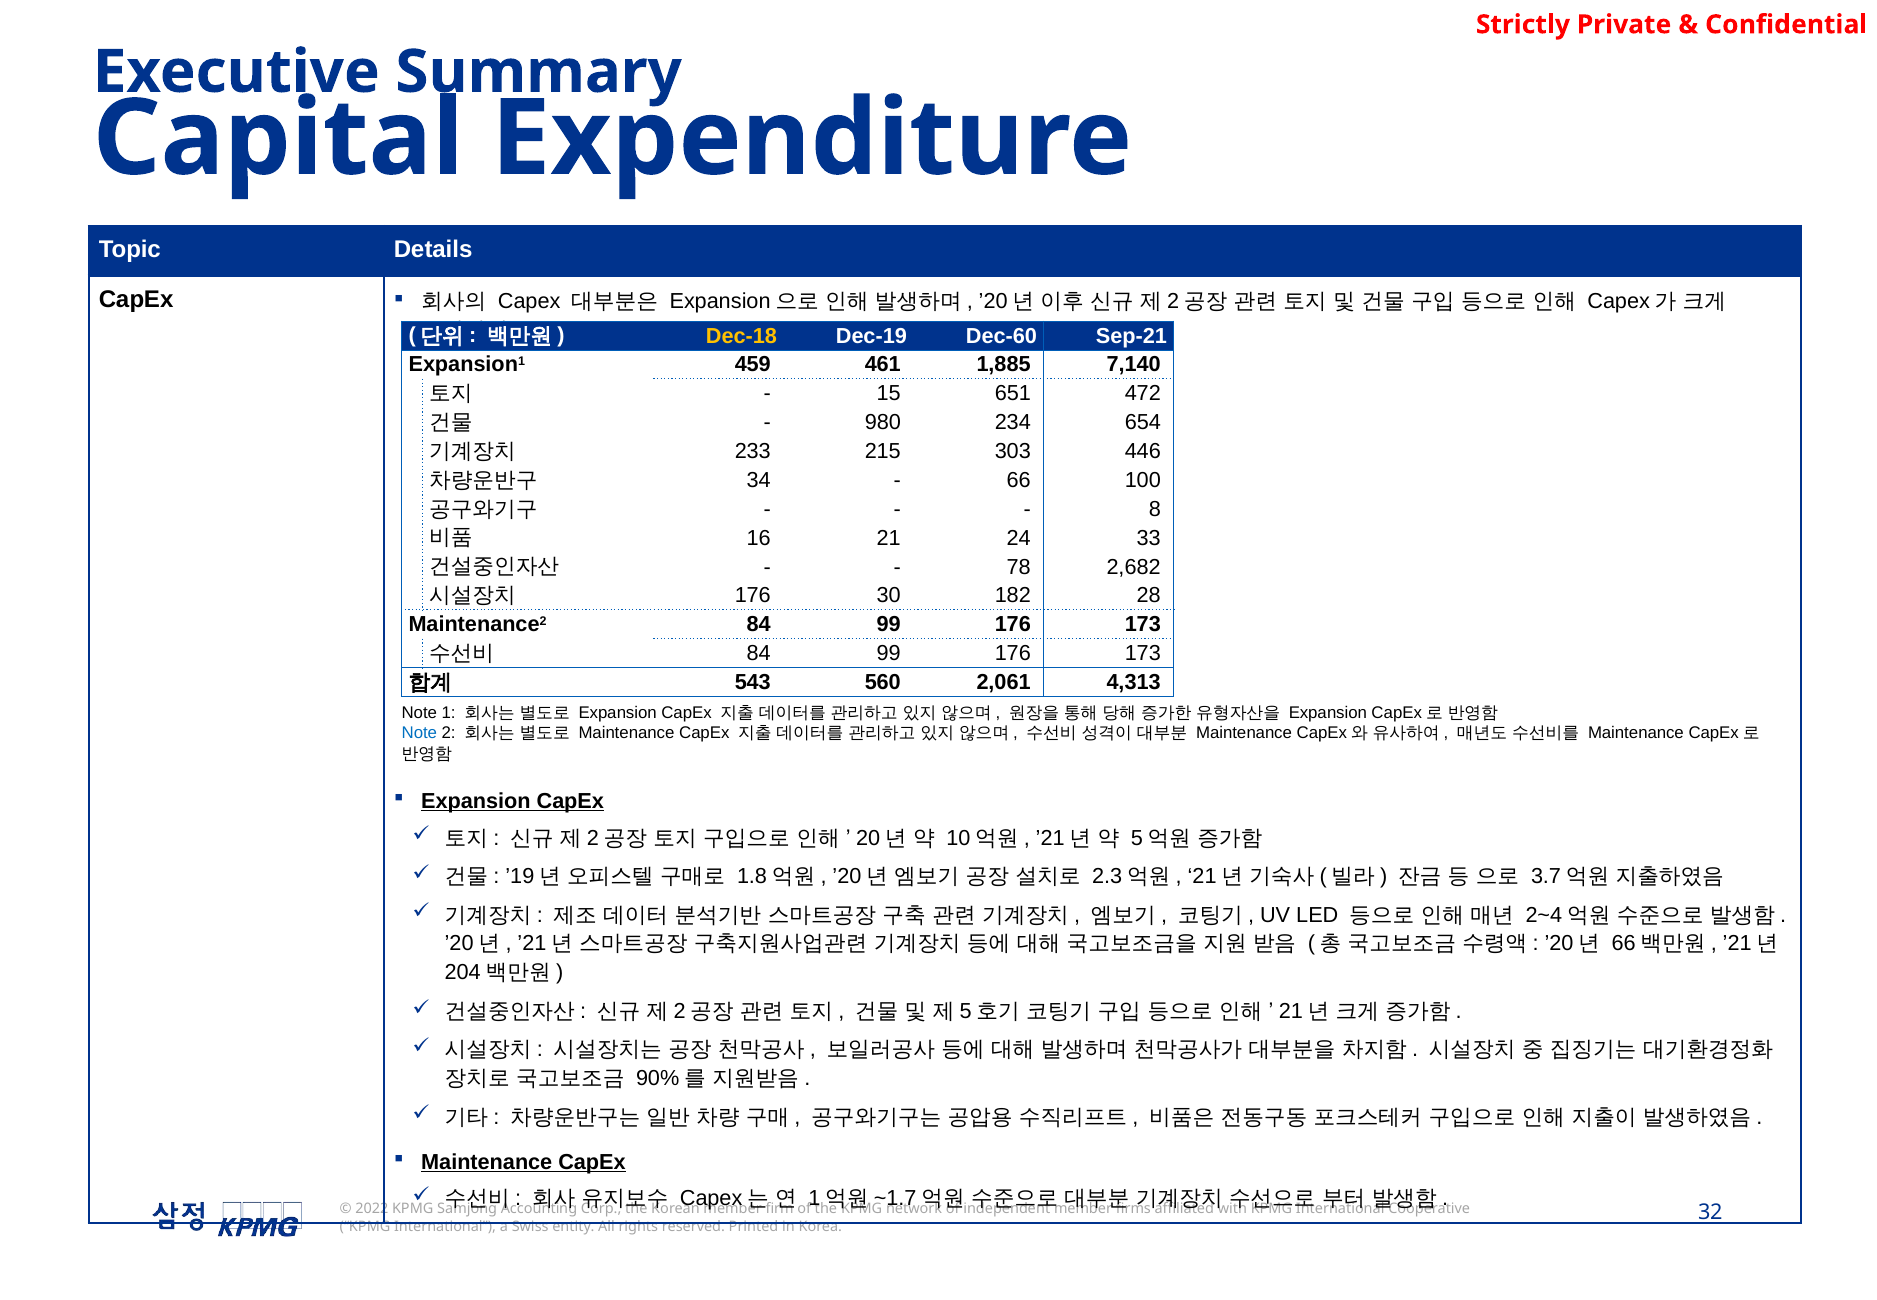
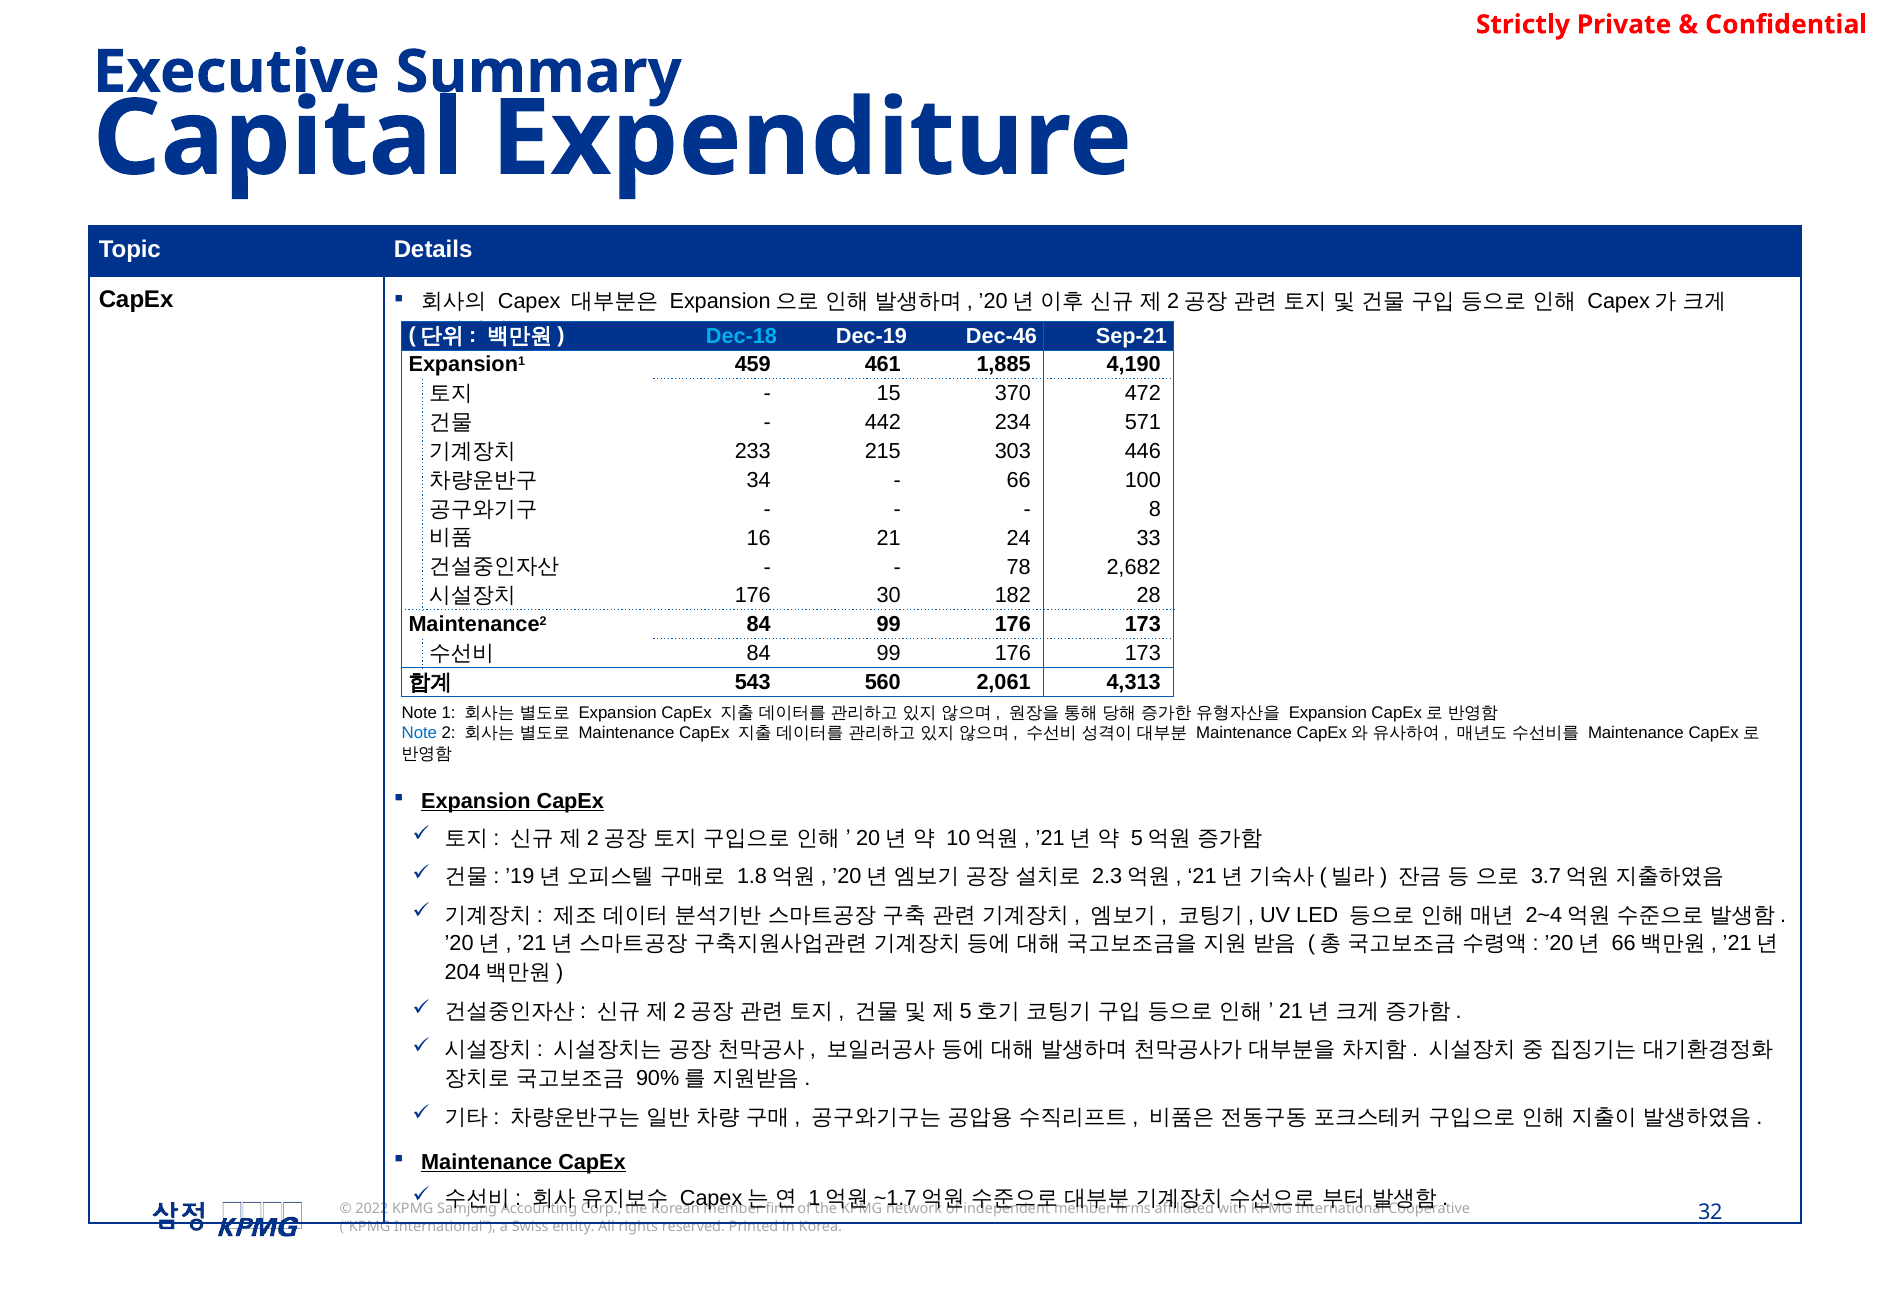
Dec-18 colour: yellow -> light blue
Dec-60: Dec-60 -> Dec-46
7,140: 7,140 -> 4,190
651: 651 -> 370
980: 980 -> 442
654: 654 -> 571
